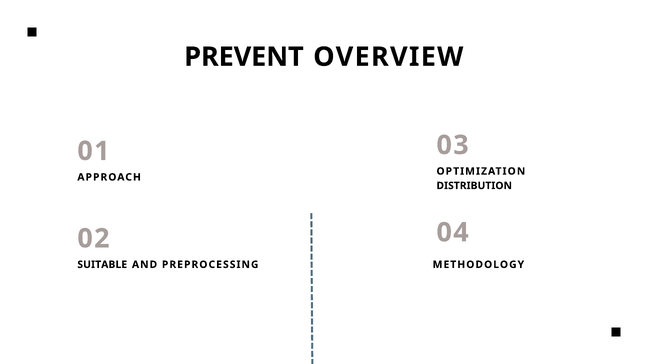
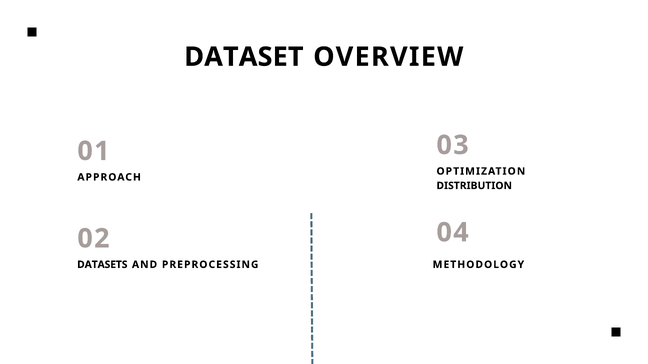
PREVENT: PREVENT -> DATASET
SUITABLE: SUITABLE -> DATASETS
